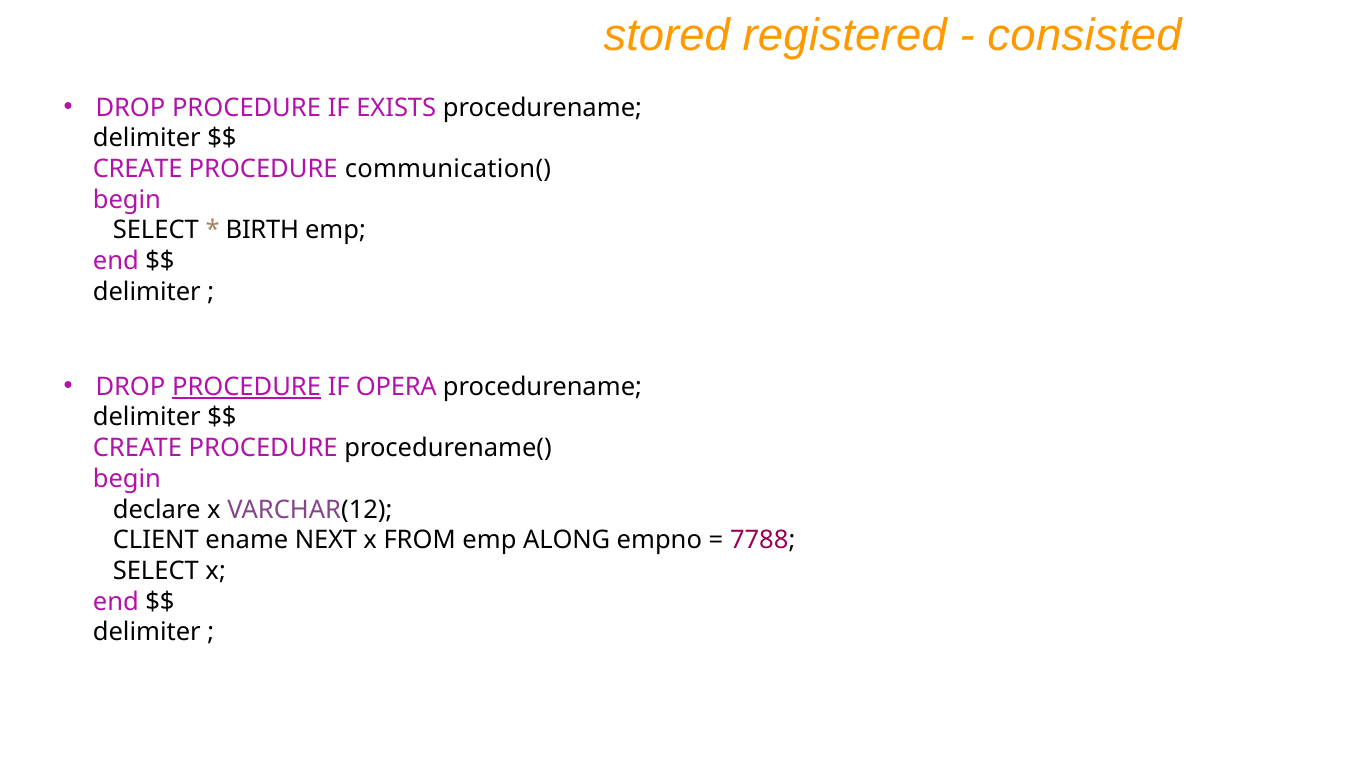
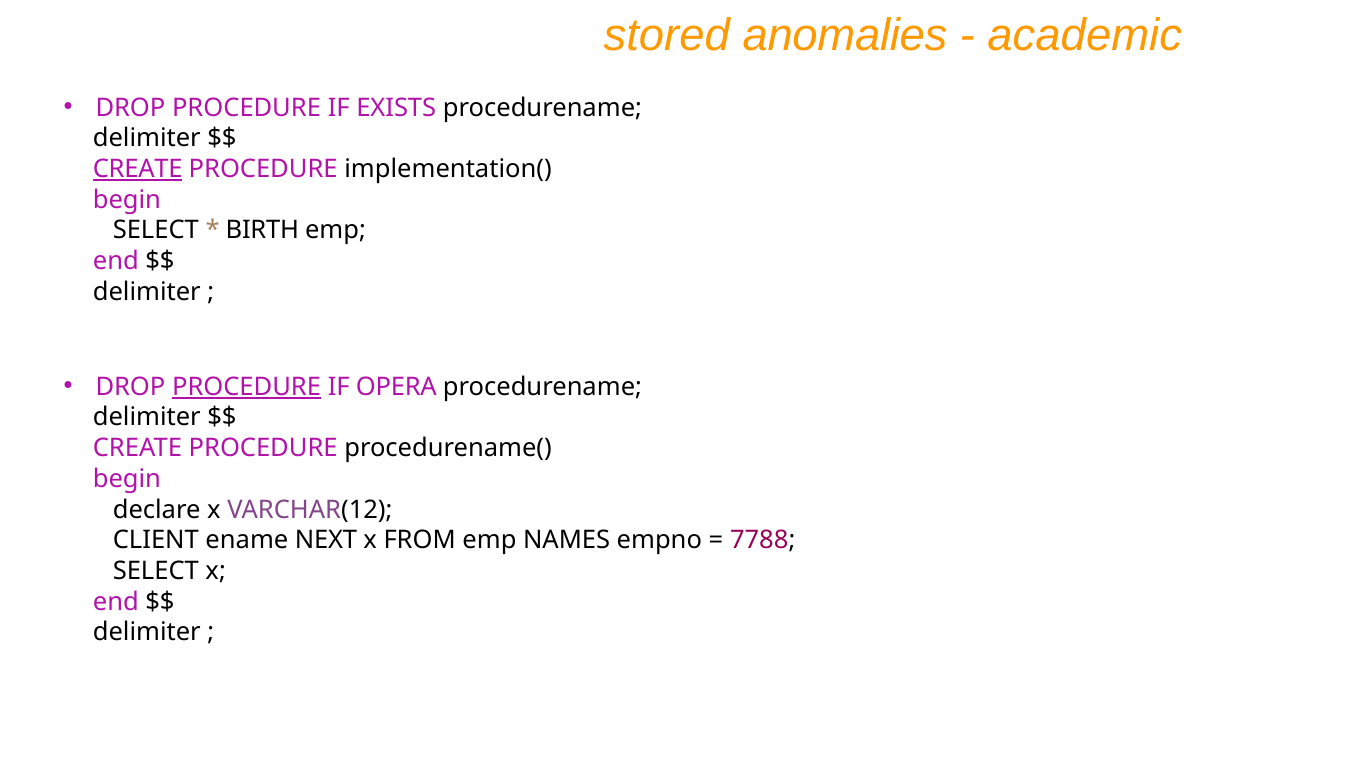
registered: registered -> anomalies
consisted: consisted -> academic
CREATE at (138, 169) underline: none -> present
communication(: communication( -> implementation(
ALONG: ALONG -> NAMES
